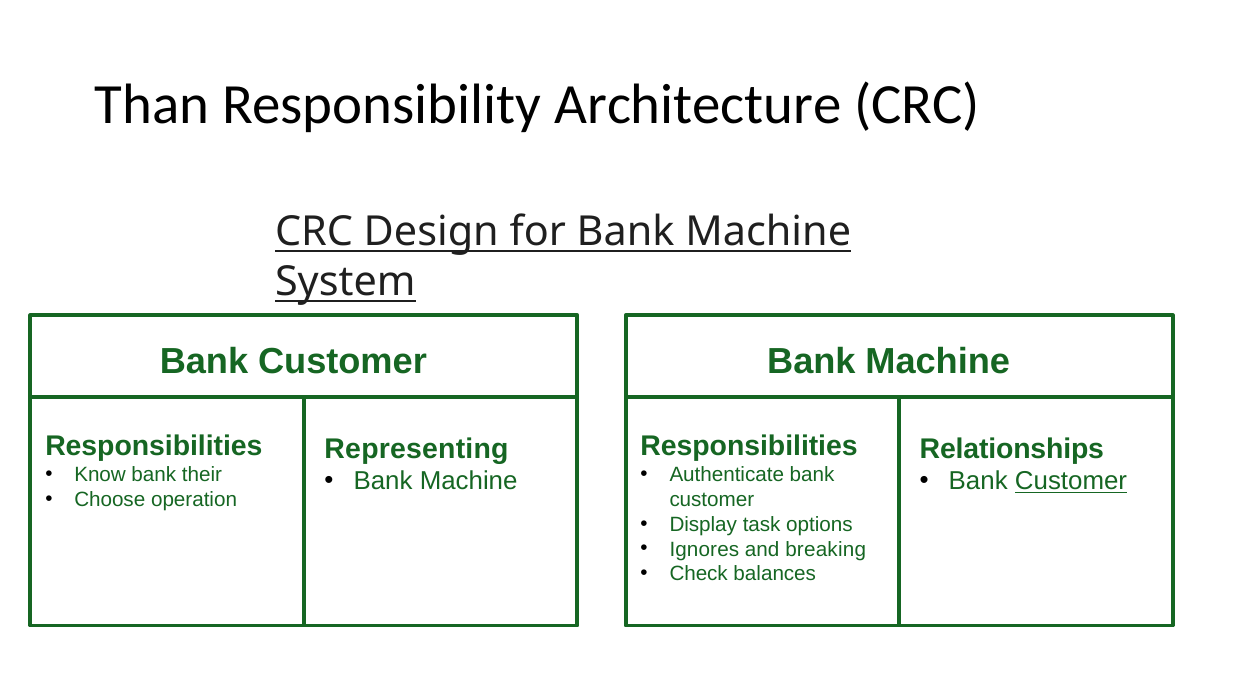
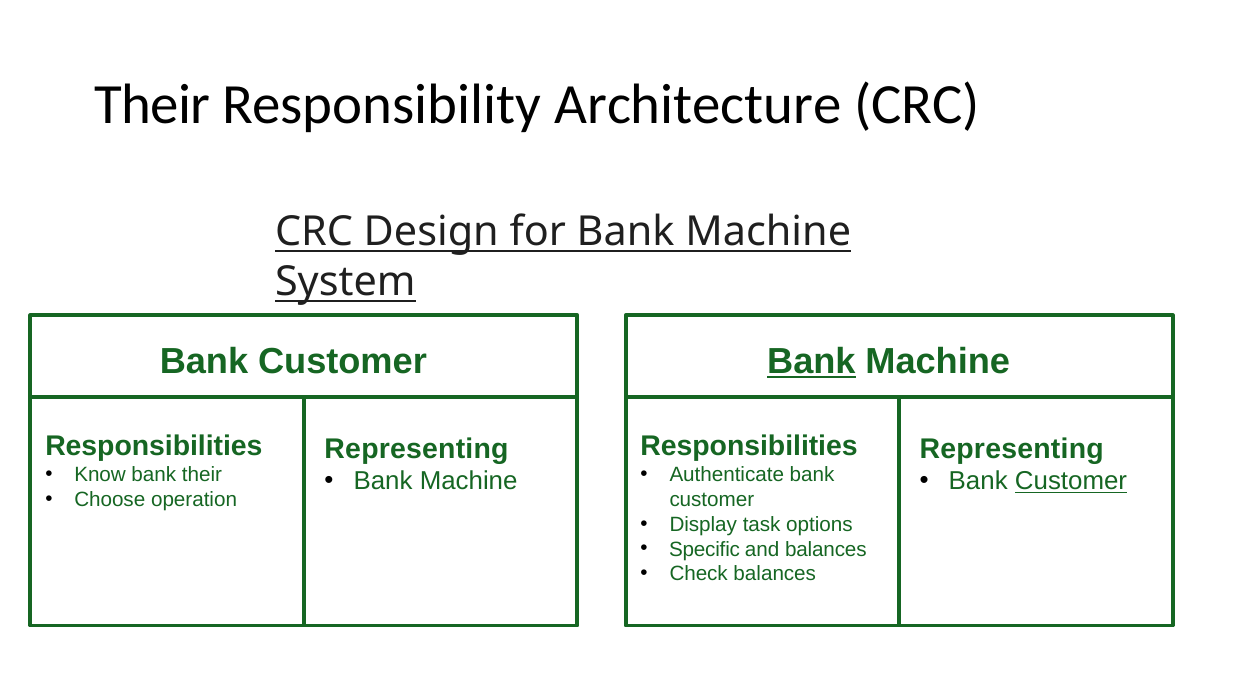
Than at (152, 104): Than -> Their
Bank at (811, 361) underline: none -> present
Relationships at (1012, 449): Relationships -> Representing
Ignores: Ignores -> Specific
and breaking: breaking -> balances
